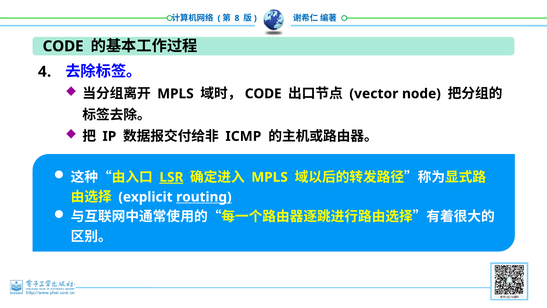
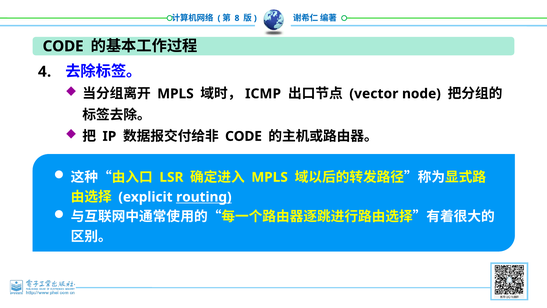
CODE at (263, 94): CODE -> ICMP
ICMP at (243, 136): ICMP -> CODE
LSR underline: present -> none
